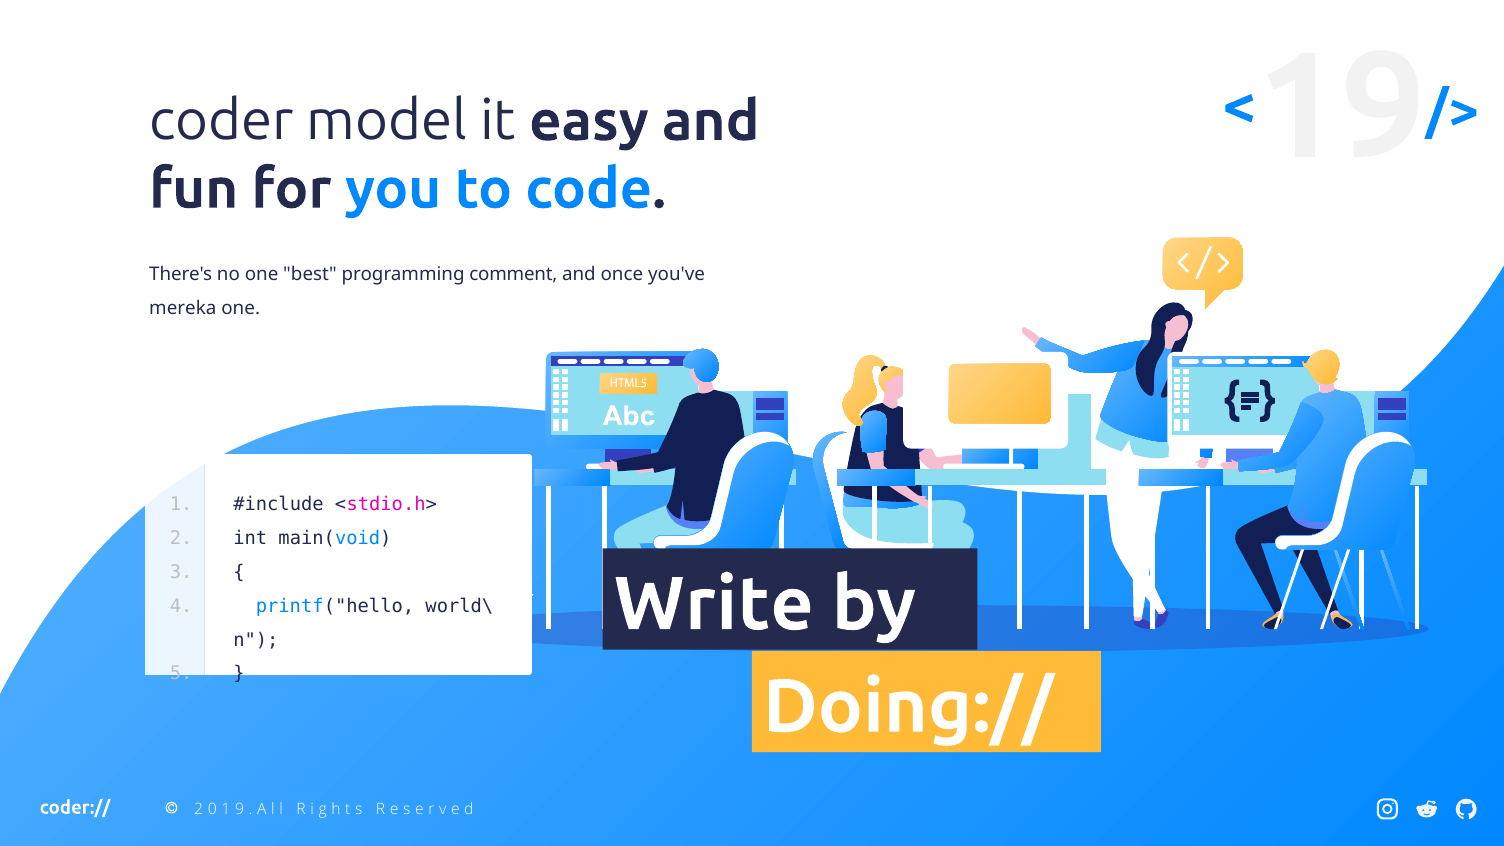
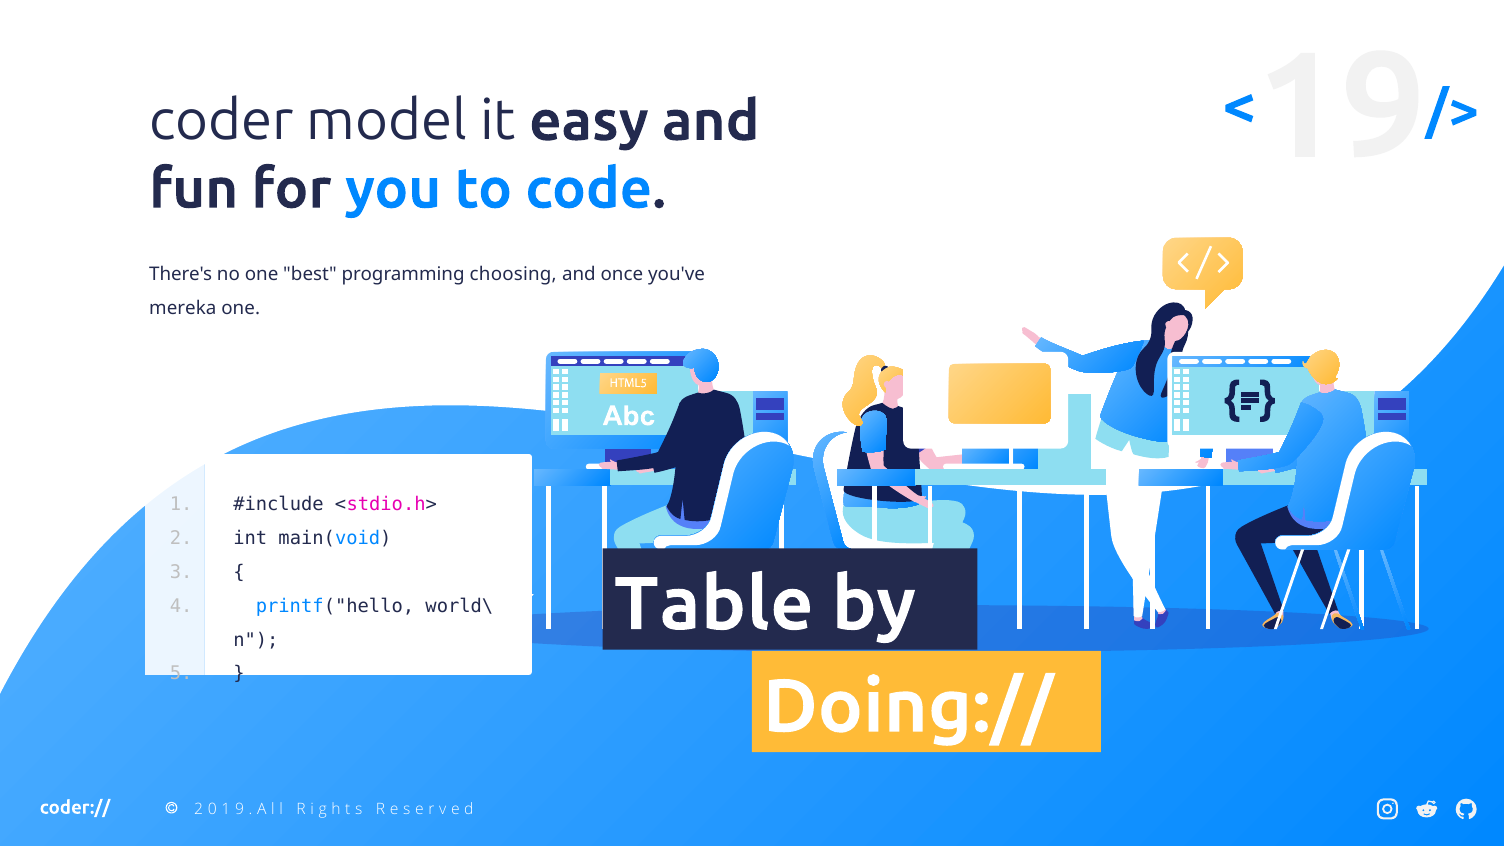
comment: comment -> choosing
Write: Write -> Table
